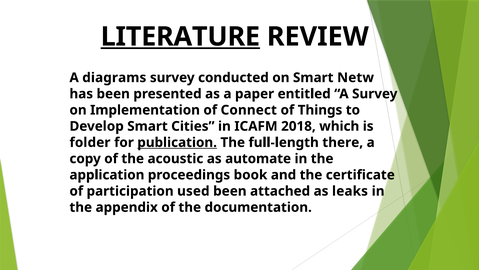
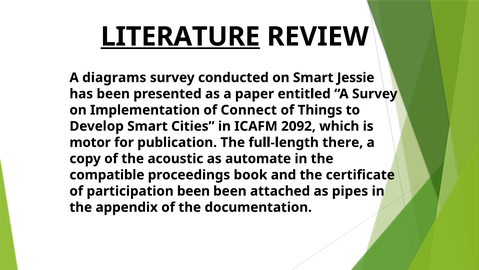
Netw: Netw -> Jessie
2018: 2018 -> 2092
folder: folder -> motor
publication underline: present -> none
application: application -> compatible
participation used: used -> been
leaks: leaks -> pipes
